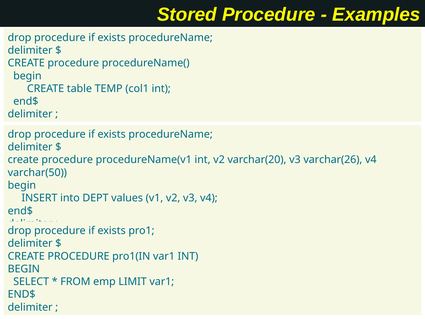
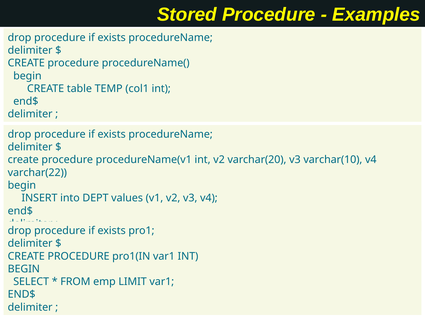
varchar(26: varchar(26 -> varchar(10
varchar(50: varchar(50 -> varchar(22
